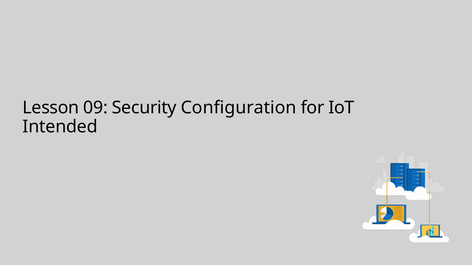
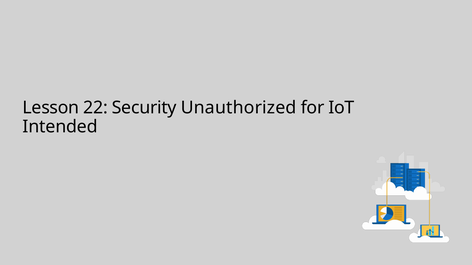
09: 09 -> 22
Configuration: Configuration -> Unauthorized
